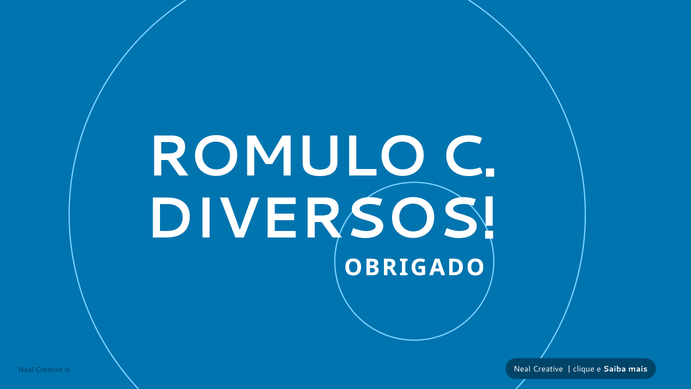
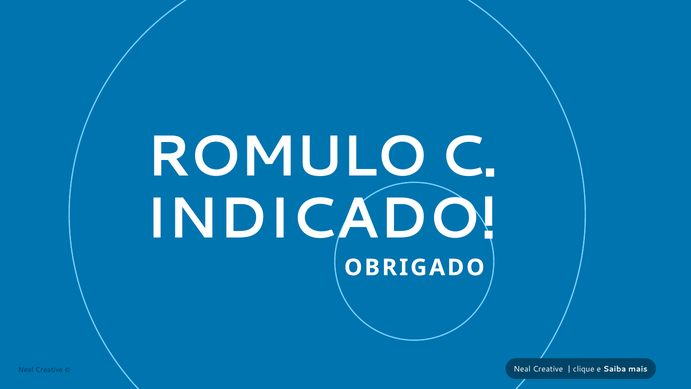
DIVERSOS: DIVERSOS -> INDICADO
